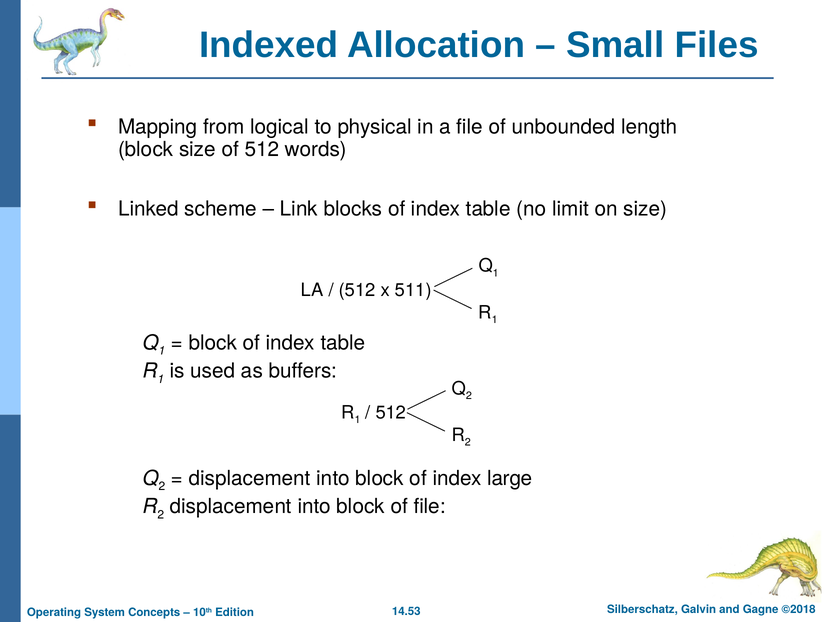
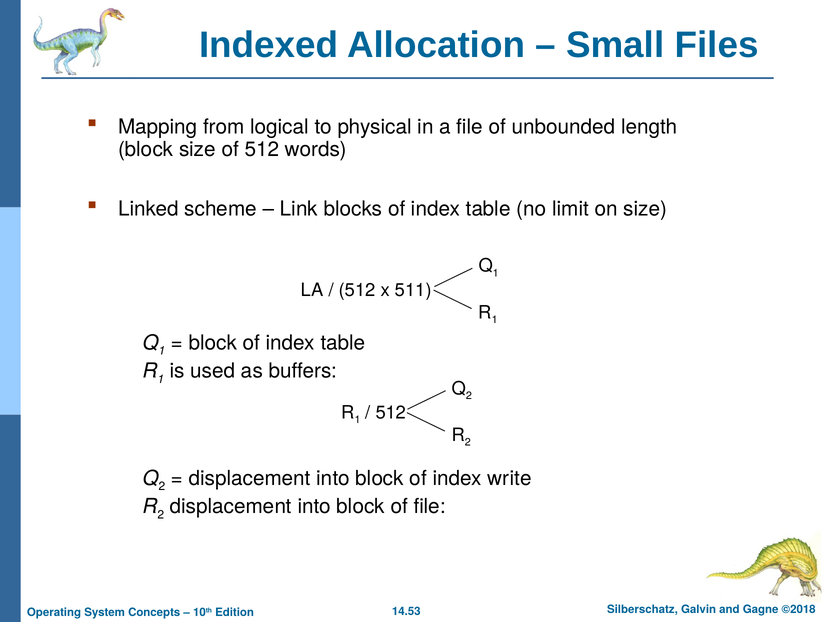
large: large -> write
